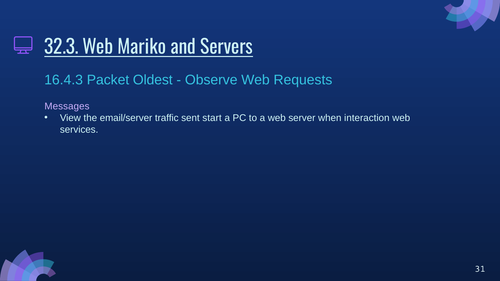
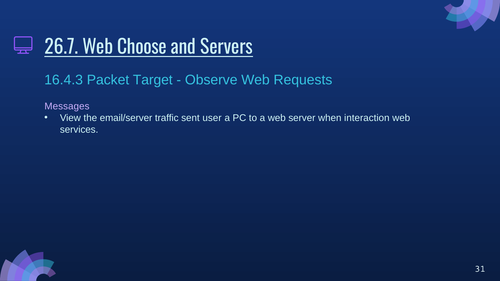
32.3: 32.3 -> 26.7
Mariko: Mariko -> Choose
Oldest: Oldest -> Target
start: start -> user
